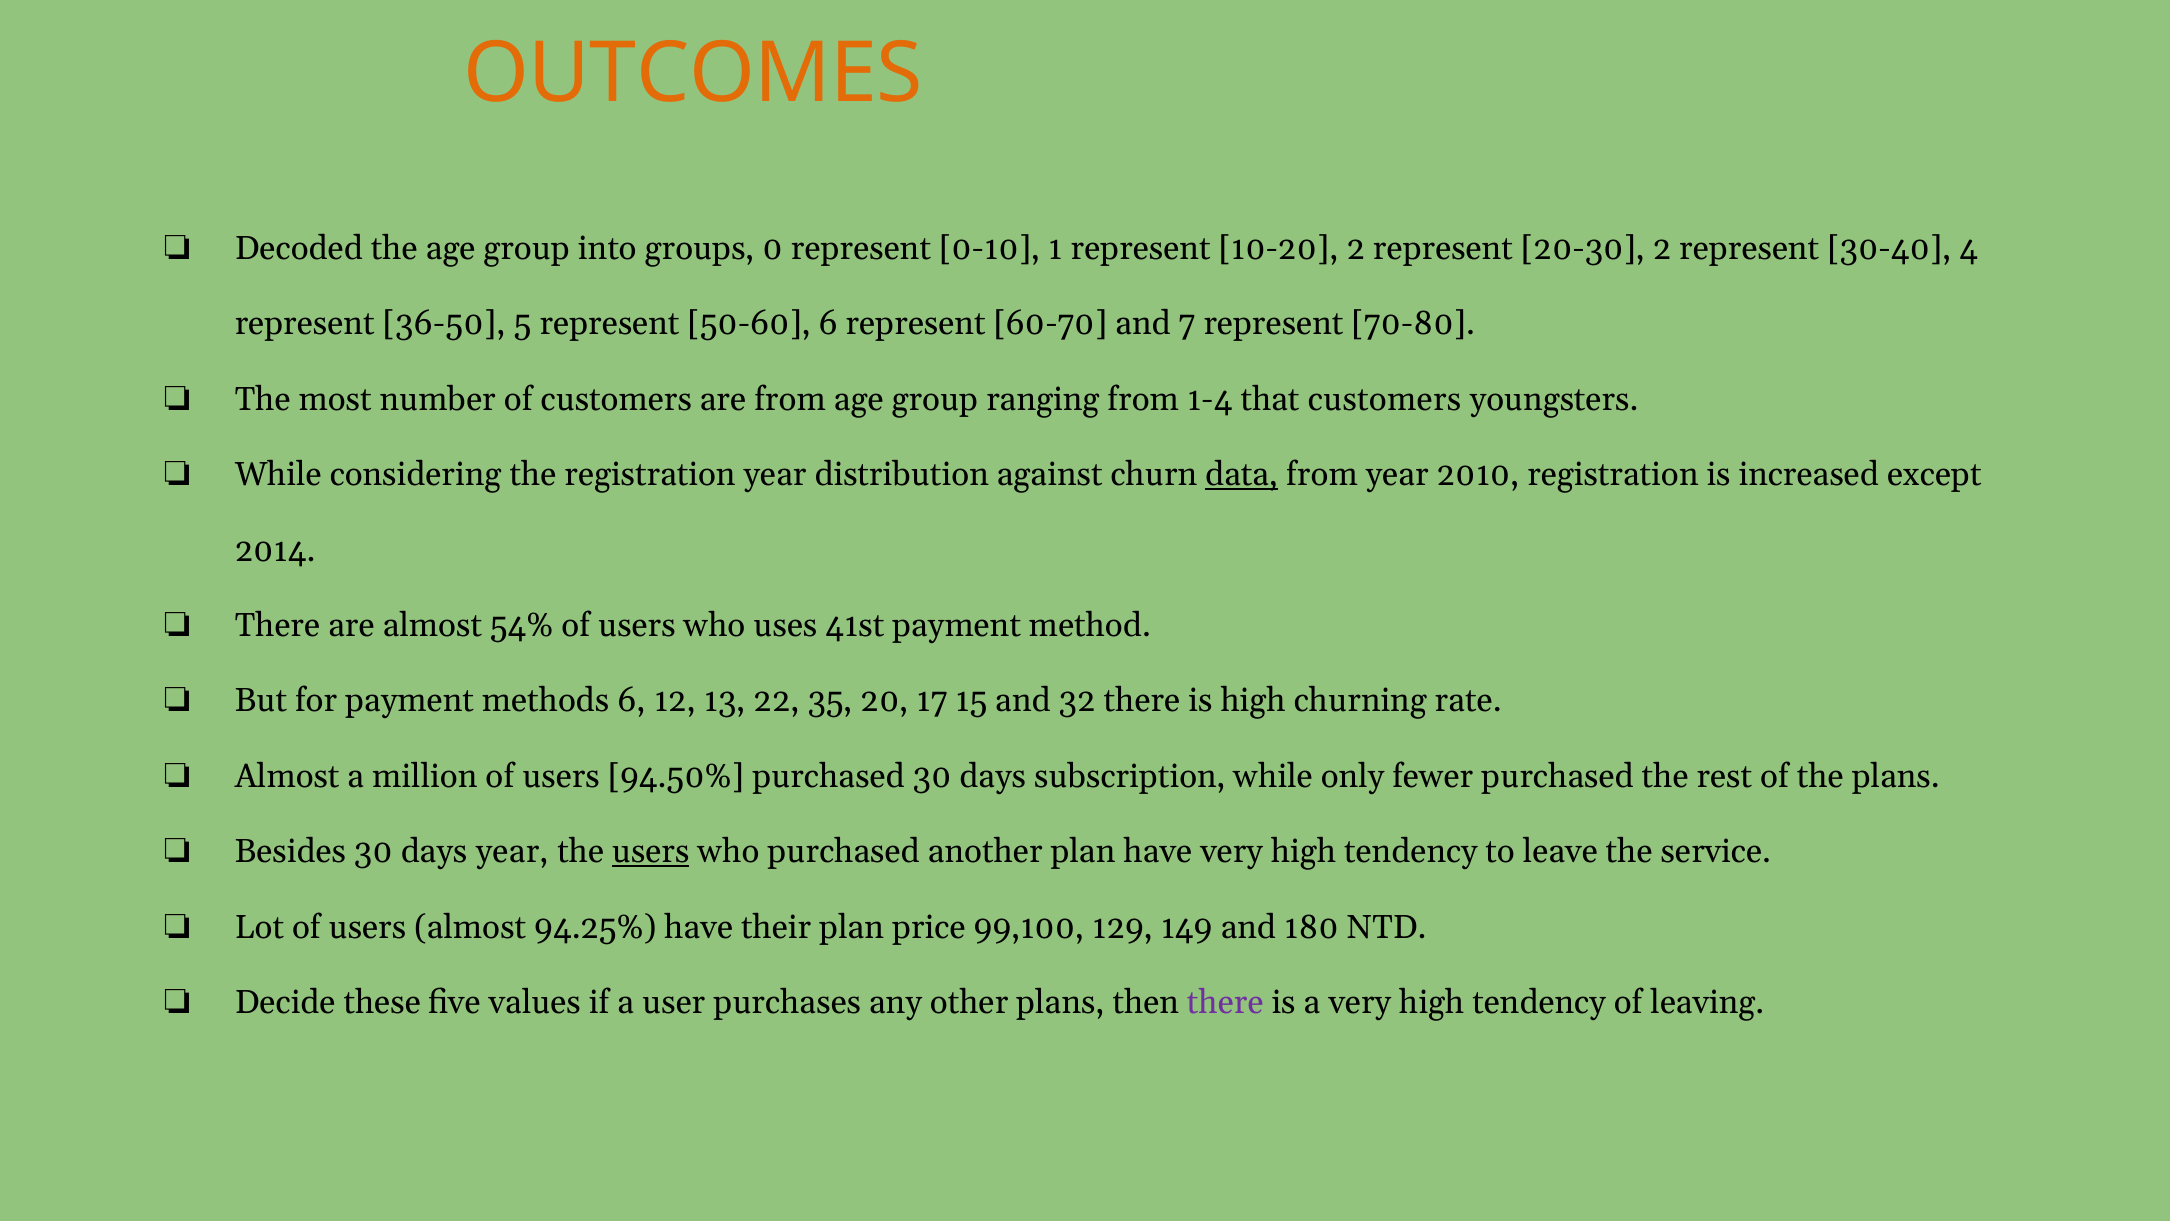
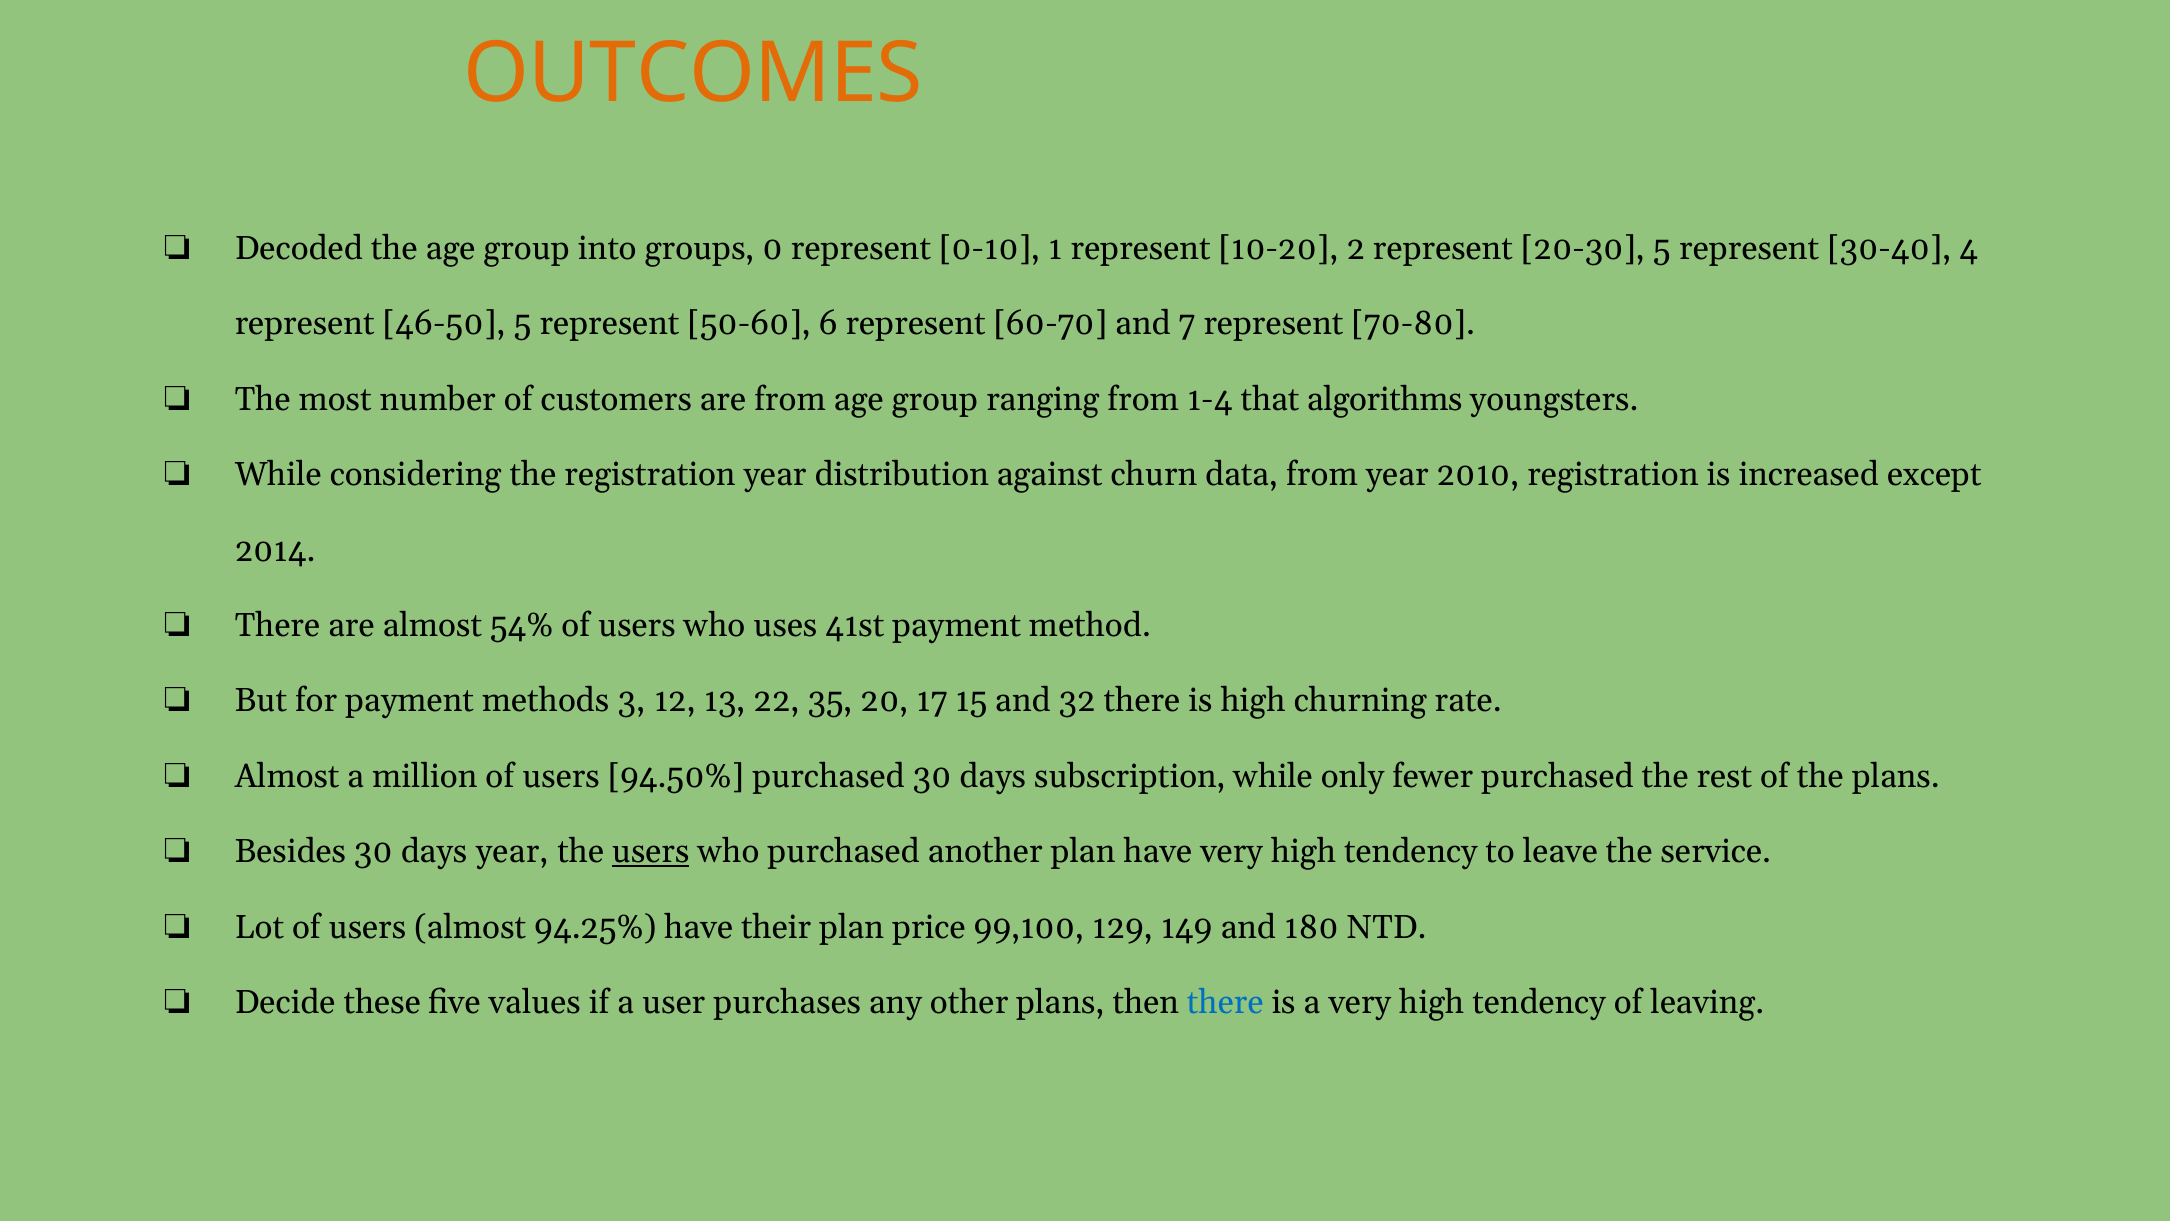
20-30 2: 2 -> 5
36-50: 36-50 -> 46-50
that customers: customers -> algorithms
data at (1242, 474) underline: present -> none
methods 6: 6 -> 3
there at (1225, 1003) colour: purple -> blue
